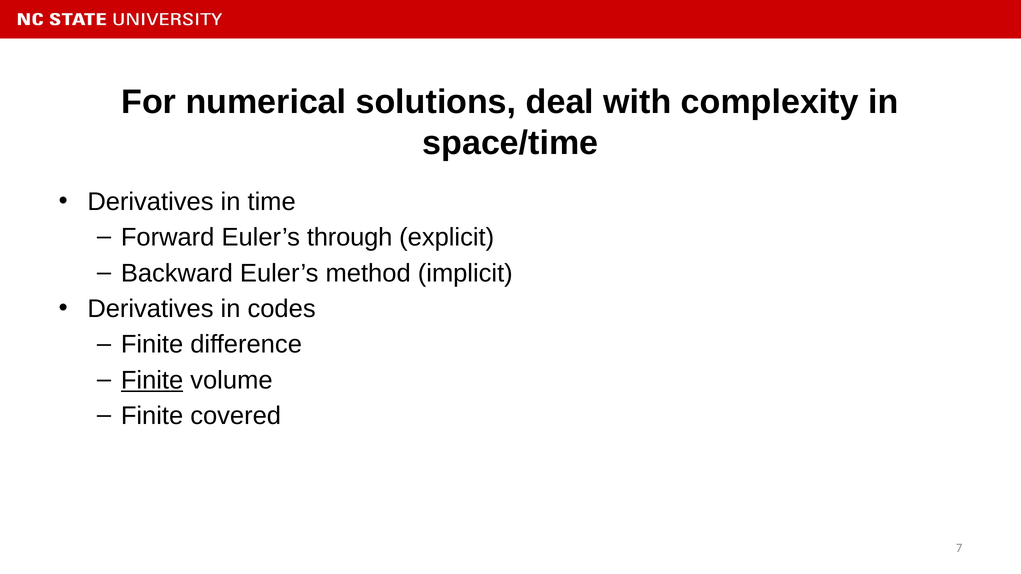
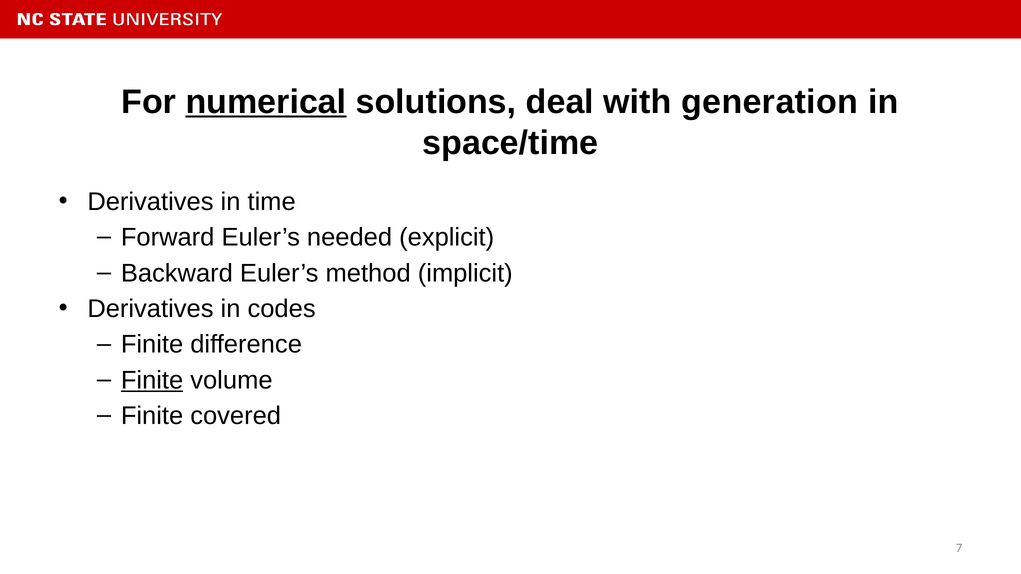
numerical underline: none -> present
complexity: complexity -> generation
through: through -> needed
